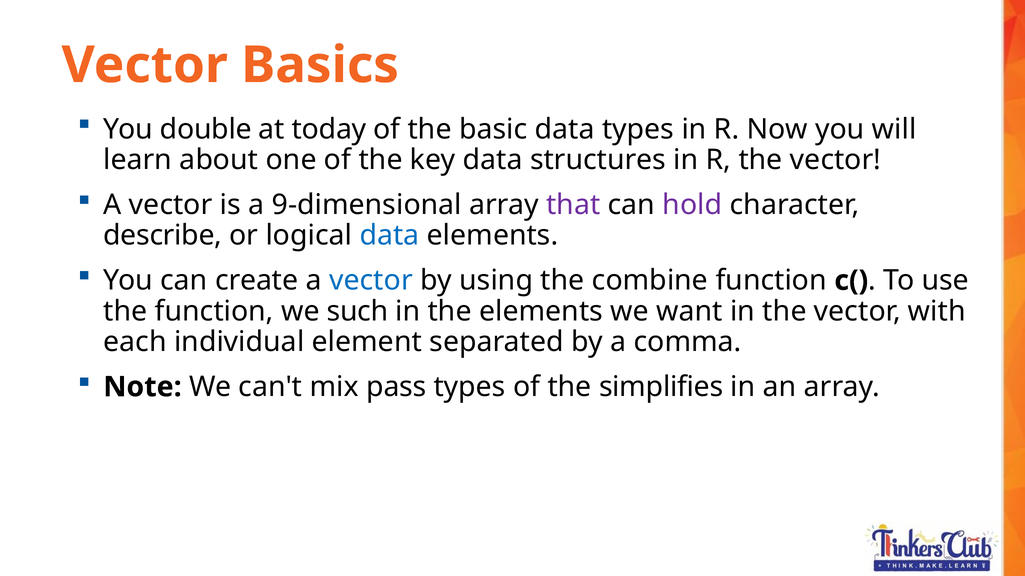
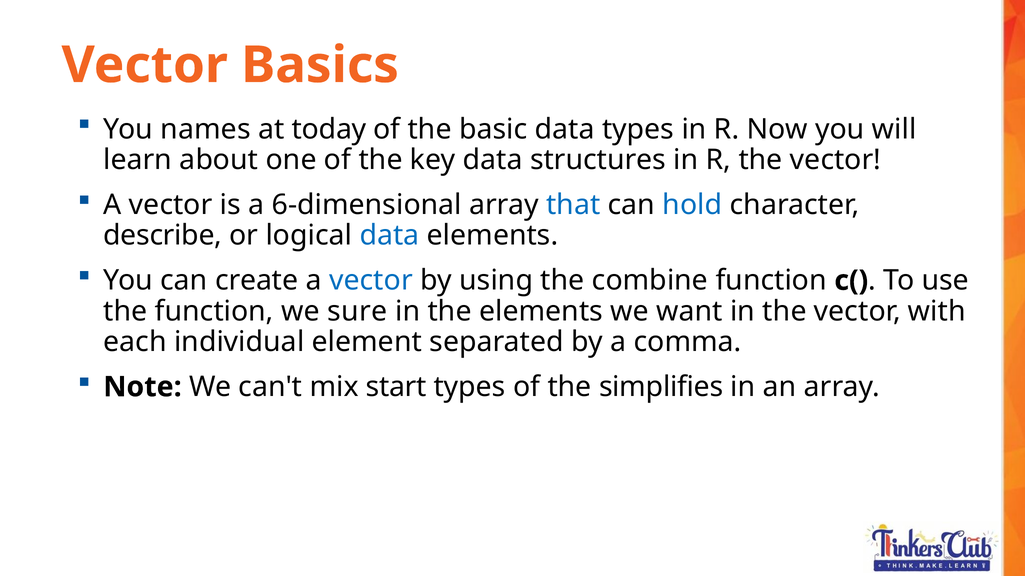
double: double -> names
9-dimensional: 9-dimensional -> 6-dimensional
that colour: purple -> blue
hold colour: purple -> blue
such: such -> sure
pass: pass -> start
